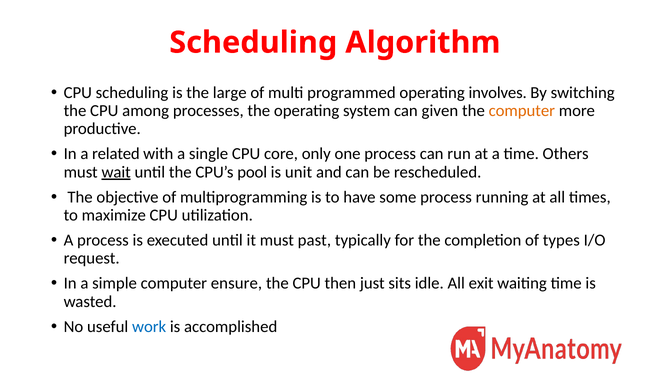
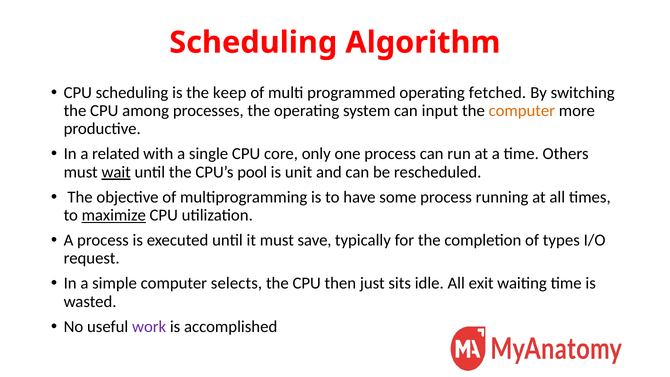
large: large -> keep
involves: involves -> fetched
given: given -> input
maximize underline: none -> present
past: past -> save
ensure: ensure -> selects
work colour: blue -> purple
